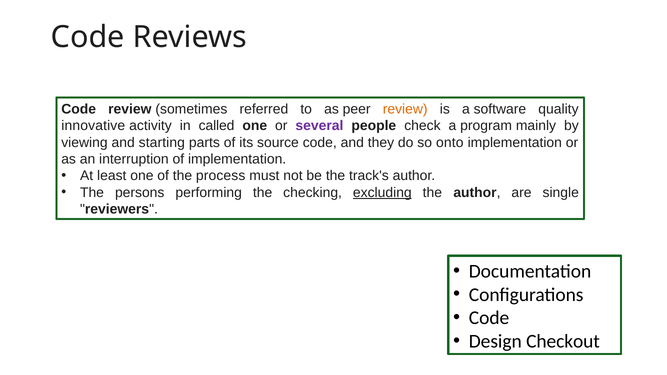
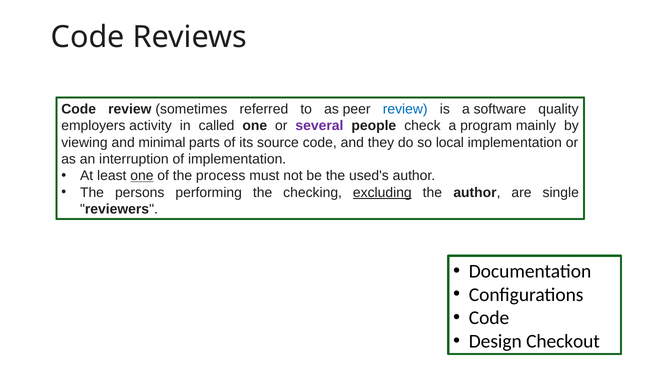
review at (405, 109) colour: orange -> blue
innovative: innovative -> employers
starting: starting -> minimal
onto: onto -> local
one at (142, 176) underline: none -> present
track's: track's -> used's
